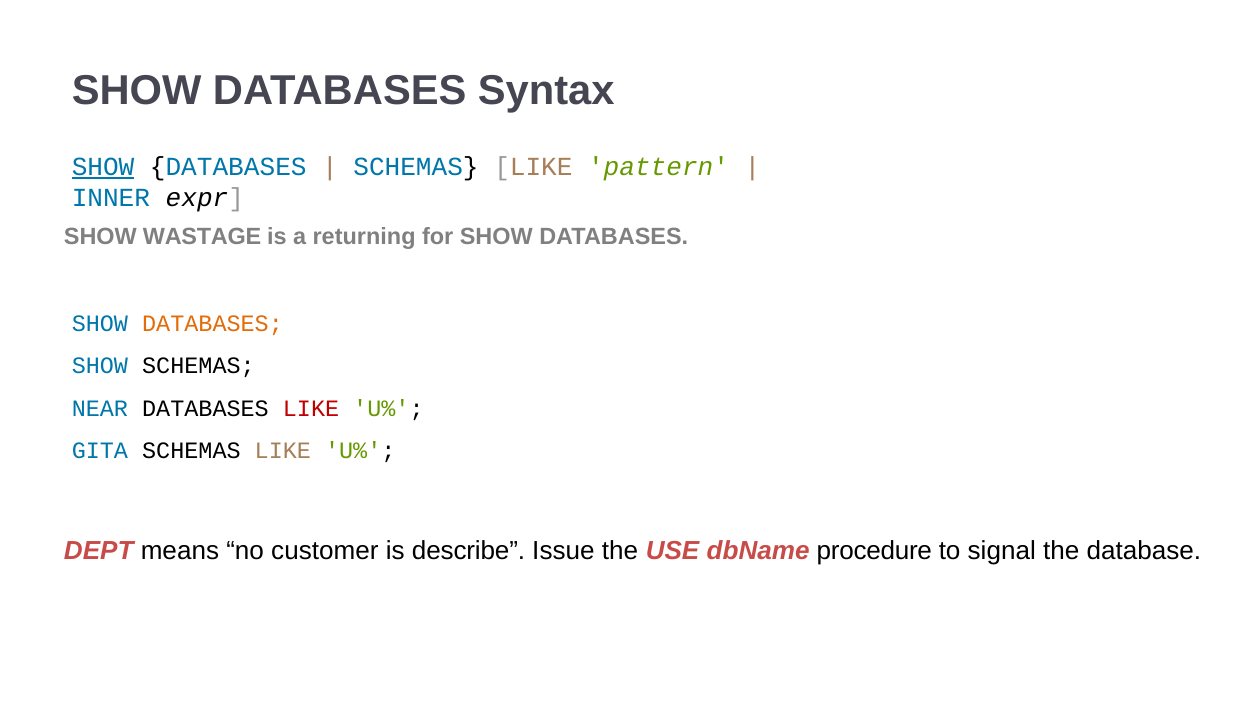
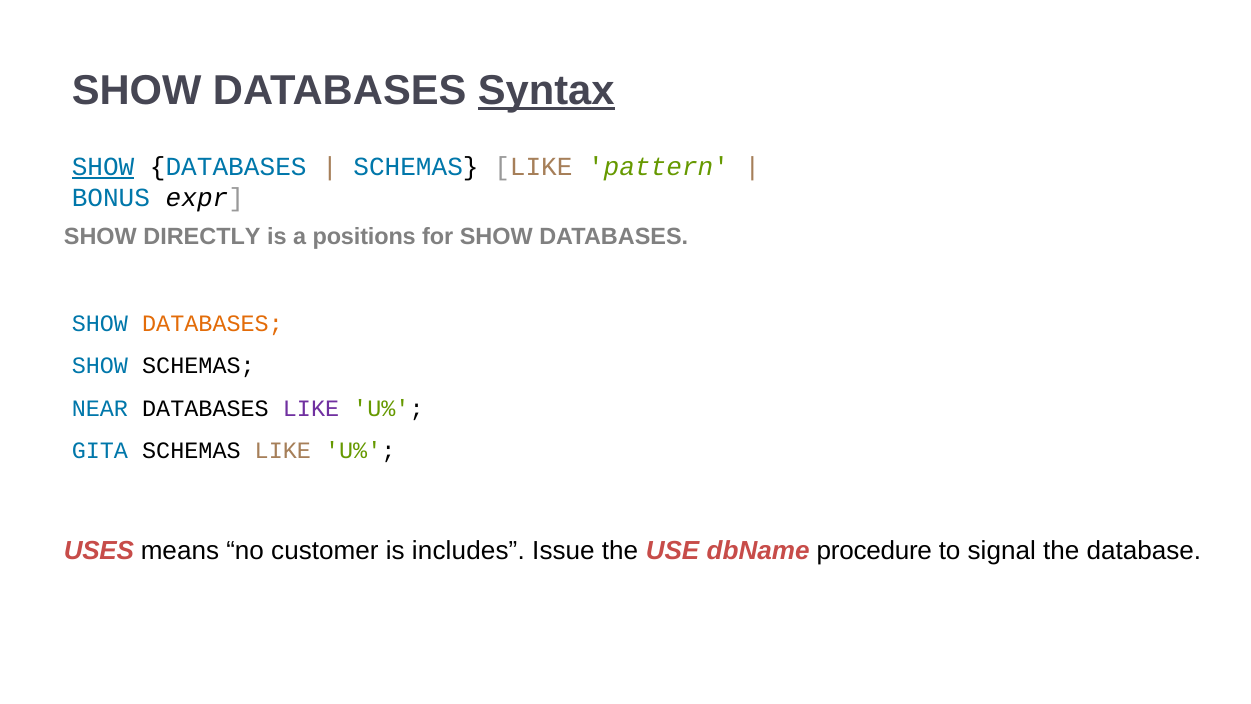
Syntax underline: none -> present
INNER: INNER -> BONUS
WASTAGE: WASTAGE -> DIRECTLY
returning: returning -> positions
LIKE at (311, 408) colour: red -> purple
DEPT: DEPT -> USES
describe: describe -> includes
